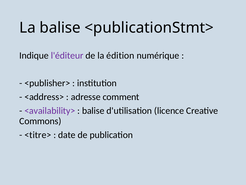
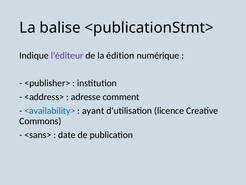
<availability> colour: purple -> blue
balise at (93, 110): balise -> ayant
<titre>: <titre> -> <sans>
